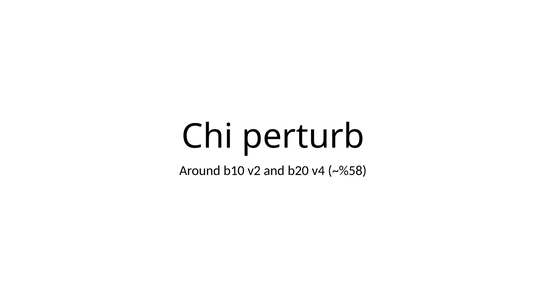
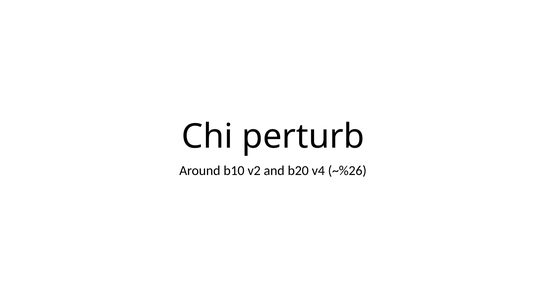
~%58: ~%58 -> ~%26
